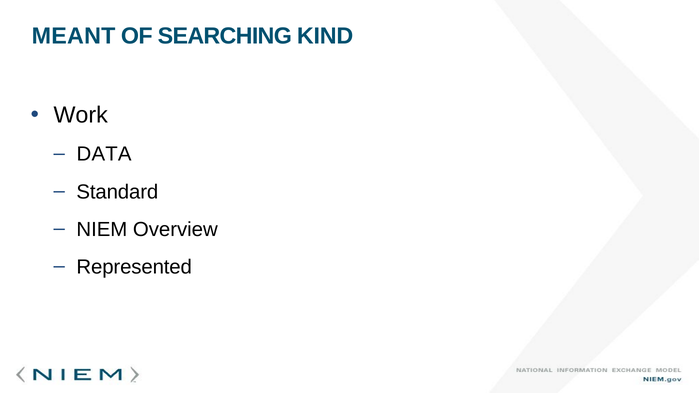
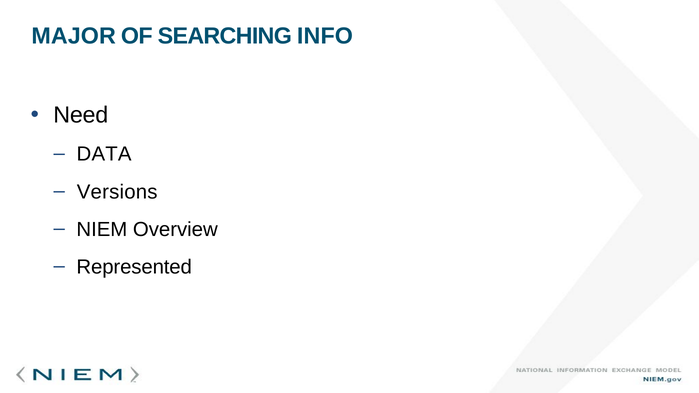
MEANT: MEANT -> MAJOR
KIND: KIND -> INFO
Work: Work -> Need
Standard: Standard -> Versions
